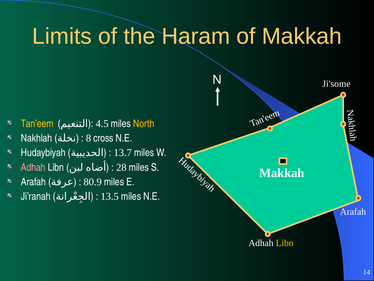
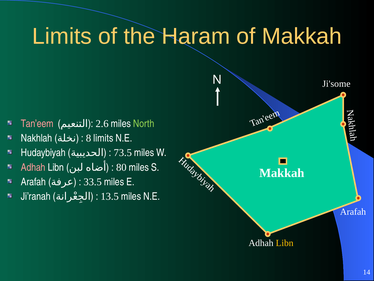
Tan’eem colour: yellow -> pink
4.5: 4.5 -> 2.6
North colour: yellow -> light green
8 cross: cross -> limits
13.7: 13.7 -> 73.5
28: 28 -> 80
80.9: 80.9 -> 33.5
